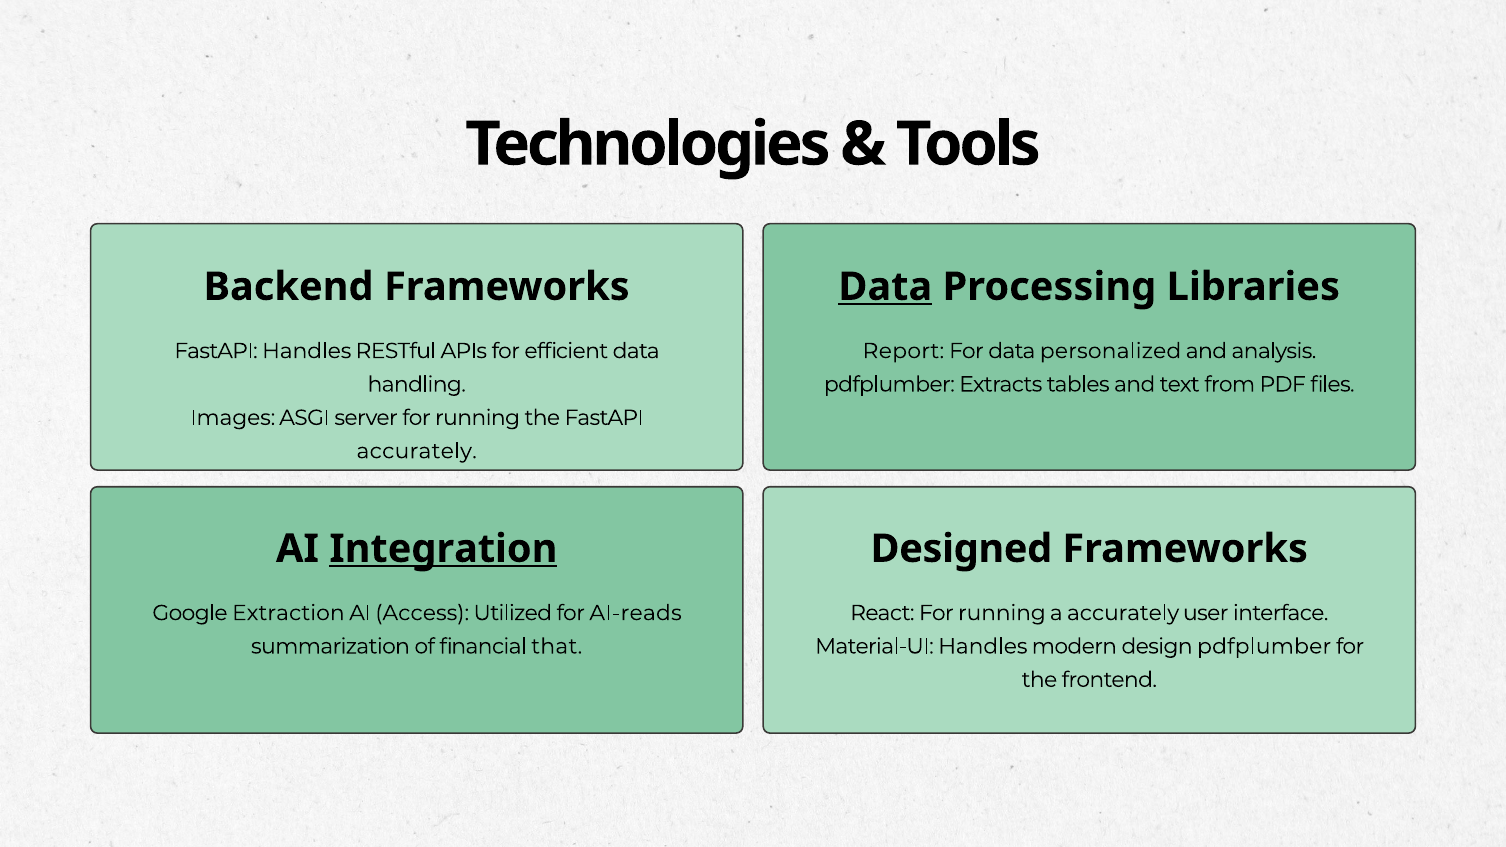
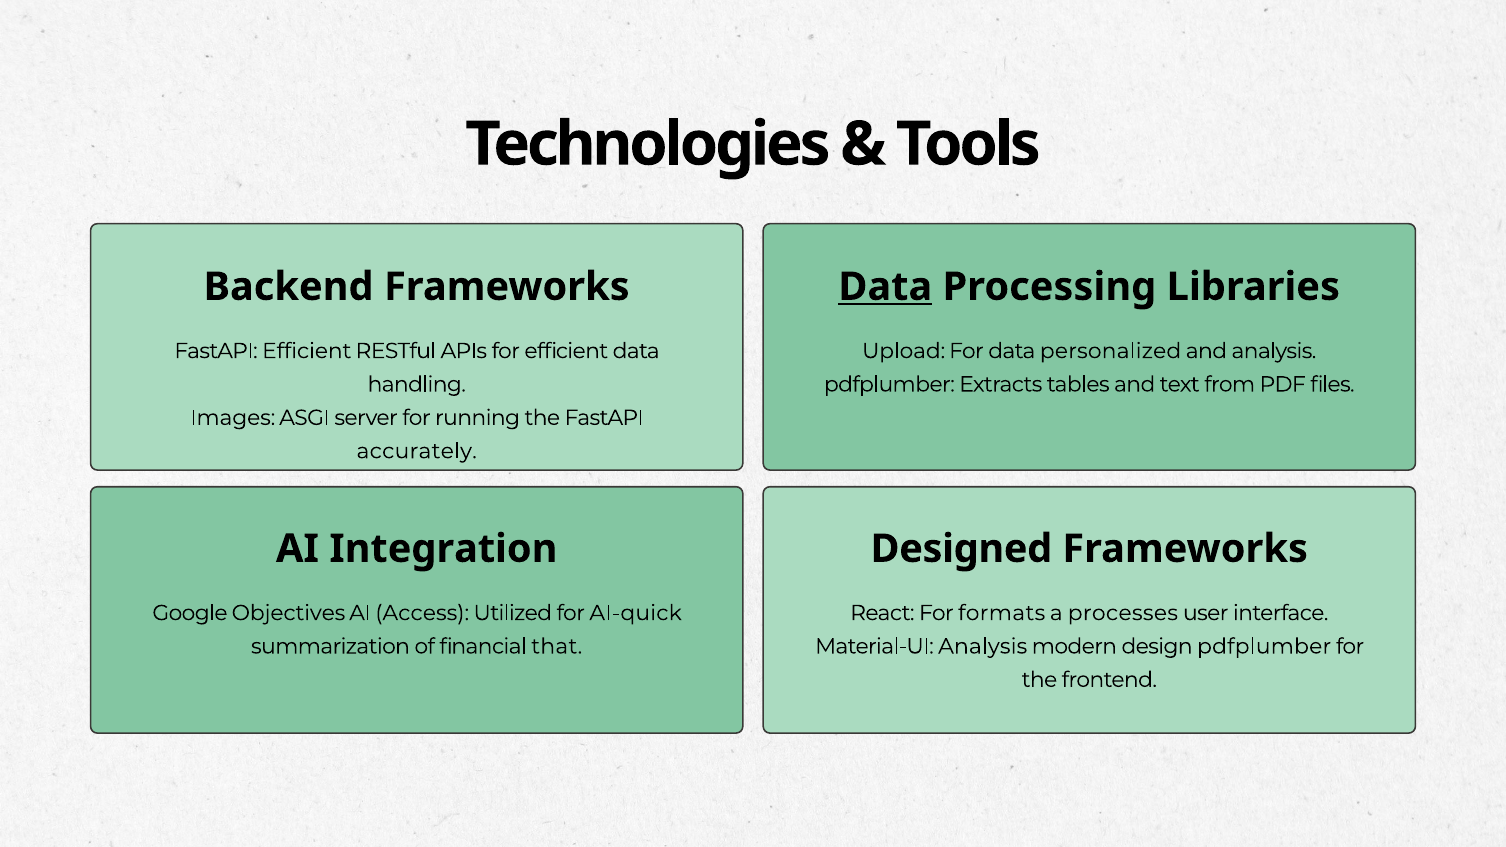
FastAPI Handles: Handles -> Efficient
Report: Report -> Upload
Integration underline: present -> none
Extraction: Extraction -> Objectives
AI-reads: AI-reads -> AI-quick
React For running: running -> formats
a accurately: accurately -> processes
Material-UI Handles: Handles -> Analysis
